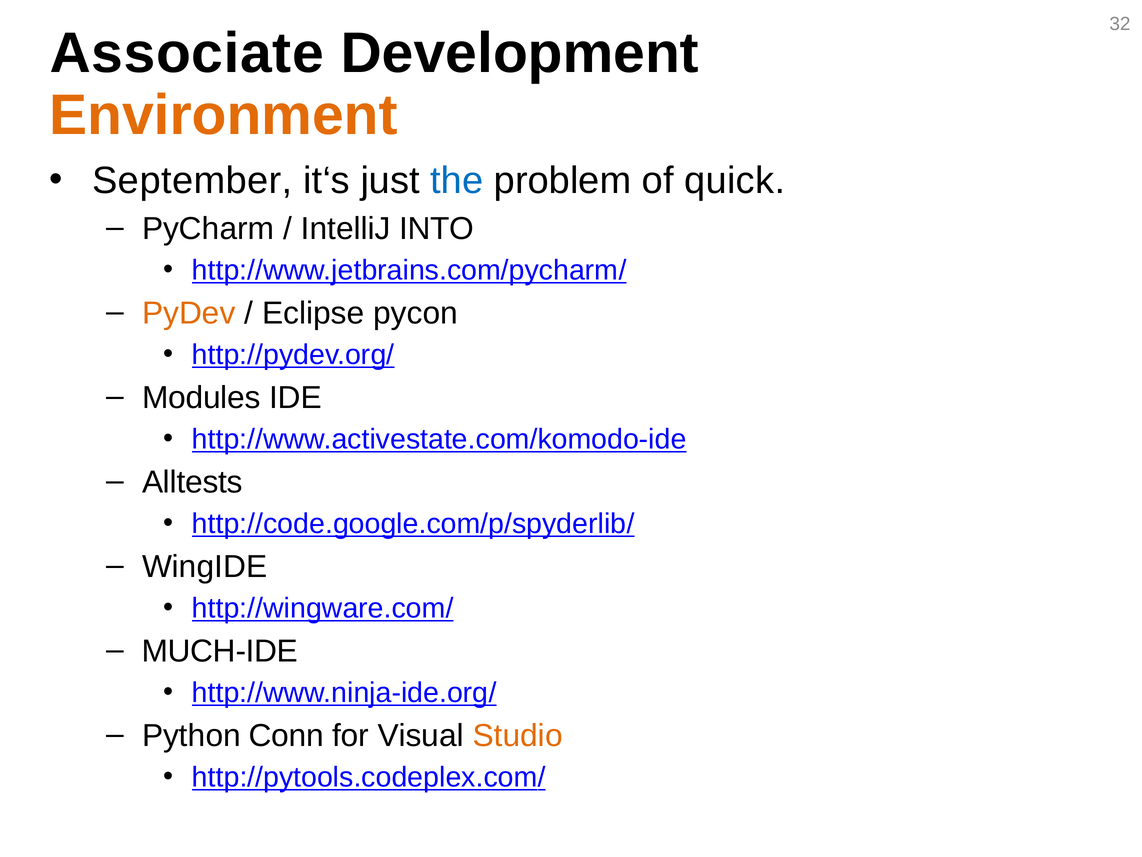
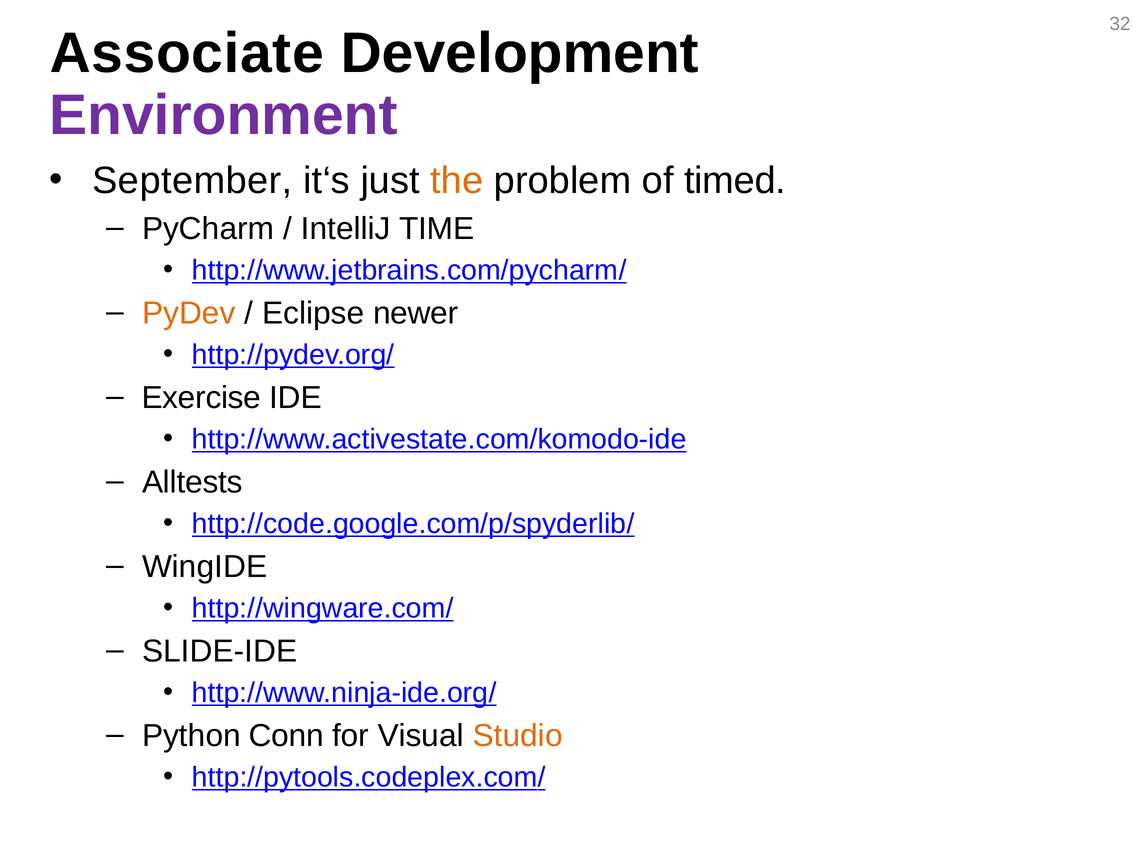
Environment colour: orange -> purple
the colour: blue -> orange
quick: quick -> timed
INTO: INTO -> TIME
pycon: pycon -> newer
Modules: Modules -> Exercise
MUCH-IDE: MUCH-IDE -> SLIDE-IDE
